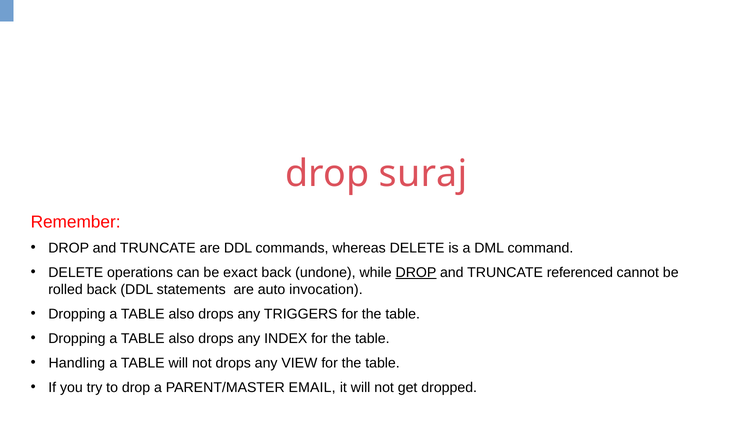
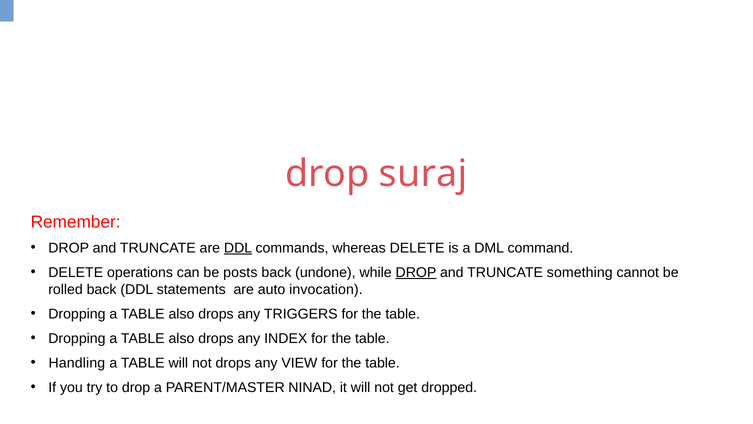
DDL at (238, 248) underline: none -> present
exact: exact -> posts
referenced: referenced -> something
EMAIL: EMAIL -> NINAD
